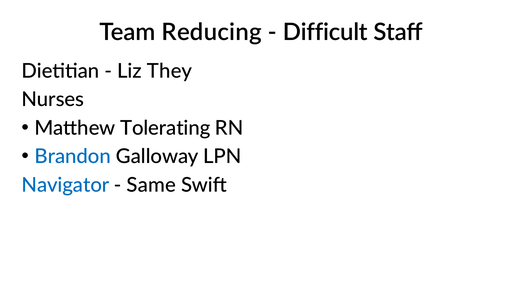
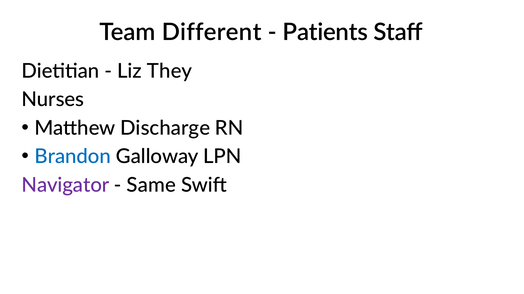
Reducing: Reducing -> Different
Difficult: Difficult -> Patients
Tolerating: Tolerating -> Discharge
Navigator colour: blue -> purple
